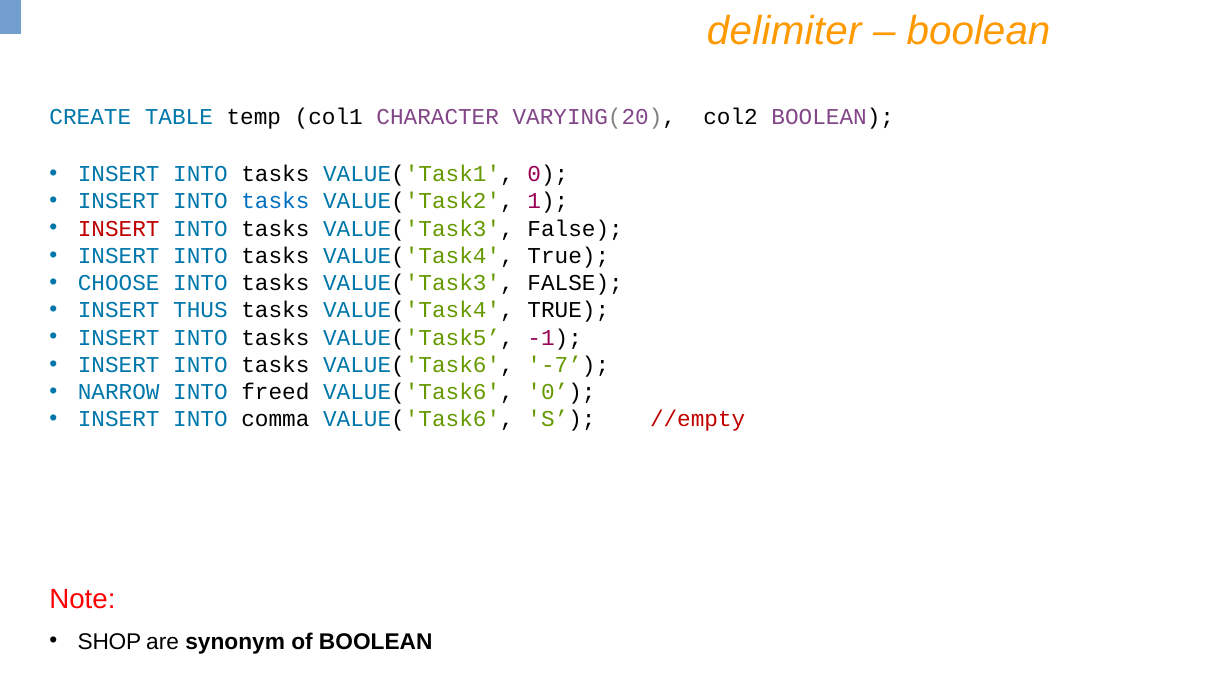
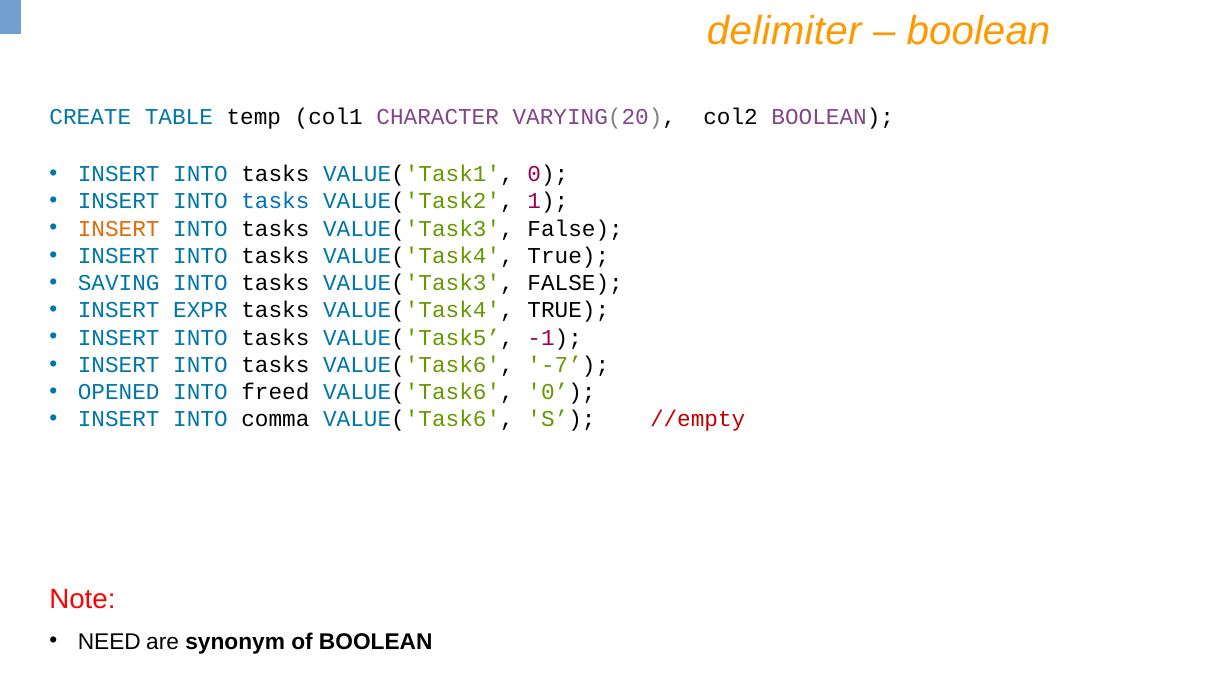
INSERT at (119, 229) colour: red -> orange
CHOOSE: CHOOSE -> SAVING
THUS: THUS -> EXPR
NARROW: NARROW -> OPENED
SHOP: SHOP -> NEED
